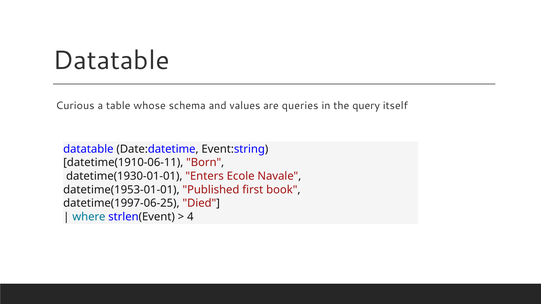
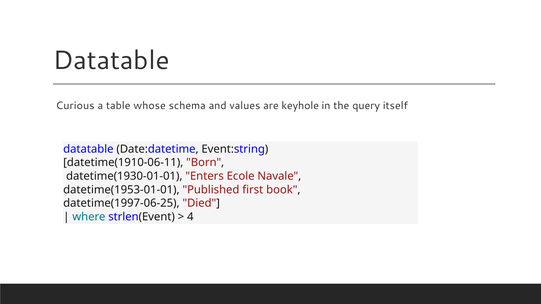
queries: queries -> keyhole
